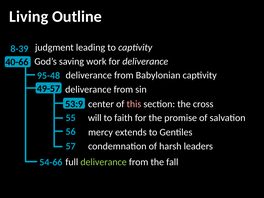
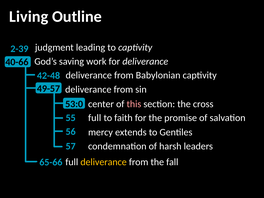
8-39: 8-39 -> 2-39
95-48: 95-48 -> 42-48
53:9: 53:9 -> 53:0
will at (95, 118): will -> full
deliverance at (104, 162) colour: light green -> yellow
54-66: 54-66 -> 65-66
